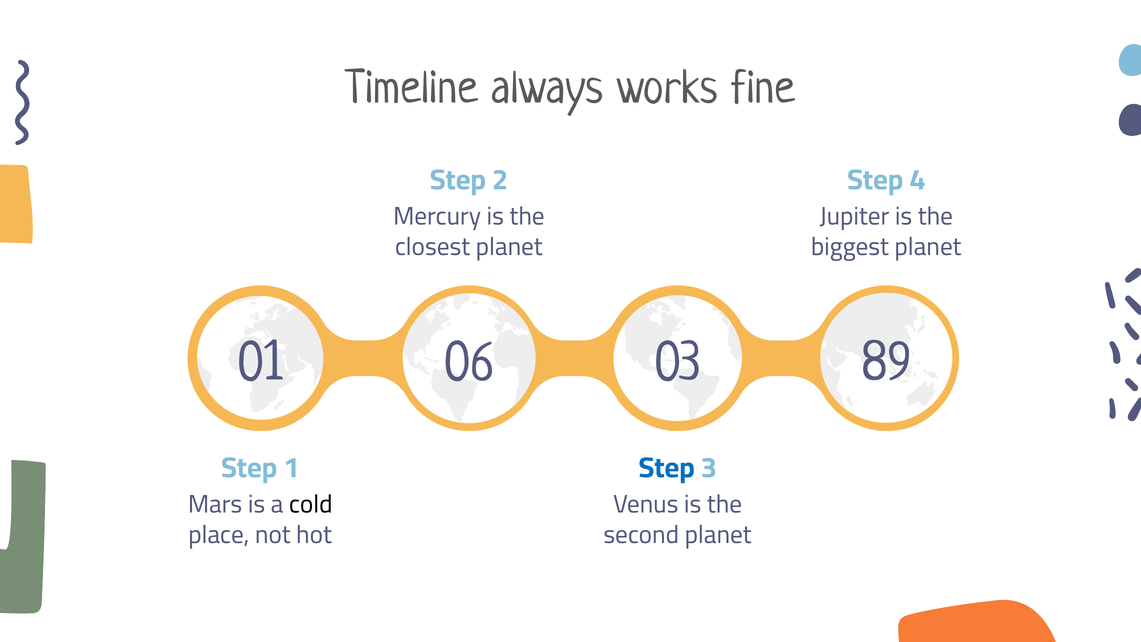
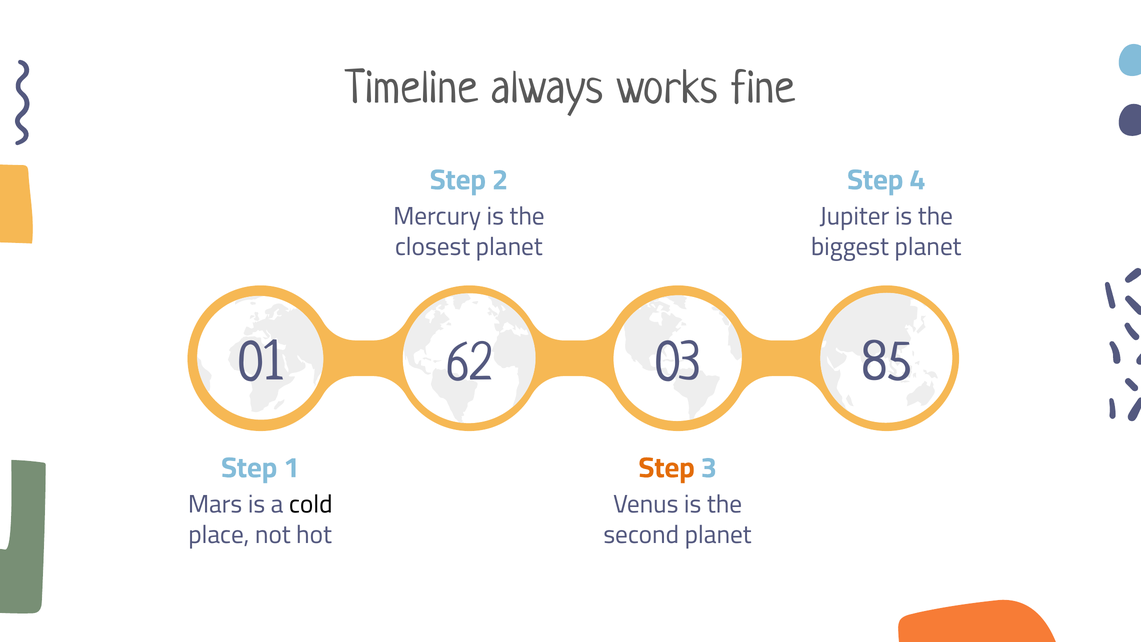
06: 06 -> 62
89: 89 -> 85
Step at (667, 468) colour: blue -> orange
